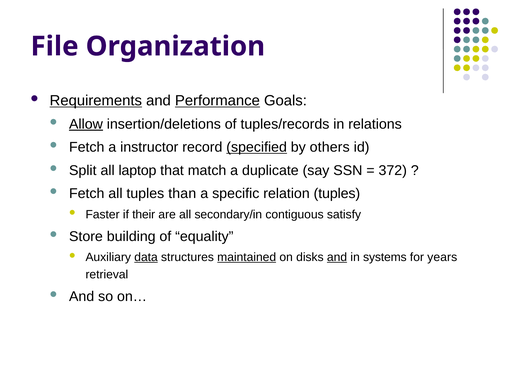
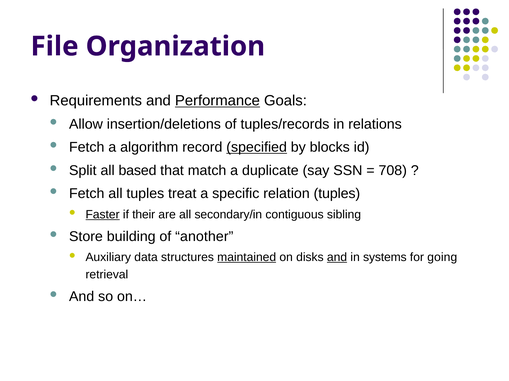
Requirements underline: present -> none
Allow underline: present -> none
instructor: instructor -> algorithm
others: others -> blocks
laptop: laptop -> based
372: 372 -> 708
than: than -> treat
Faster underline: none -> present
satisfy: satisfy -> sibling
equality: equality -> another
data underline: present -> none
years: years -> going
